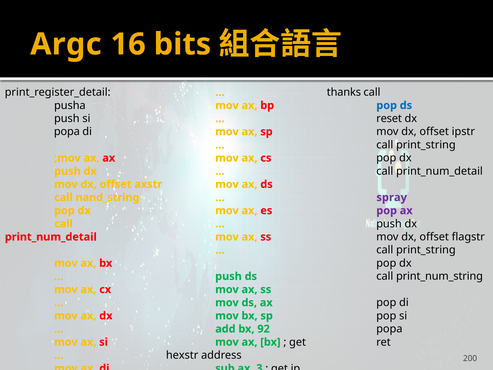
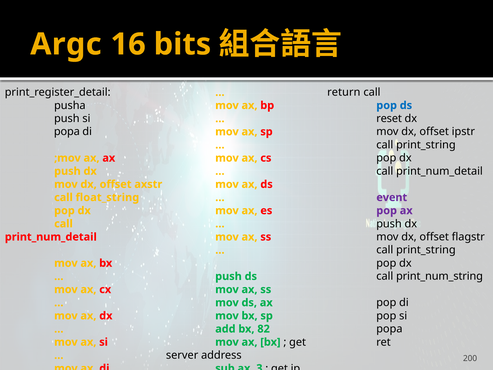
thanks: thanks -> return
nand_string: nand_string -> float_string
spray: spray -> event
92: 92 -> 82
hexstr: hexstr -> server
